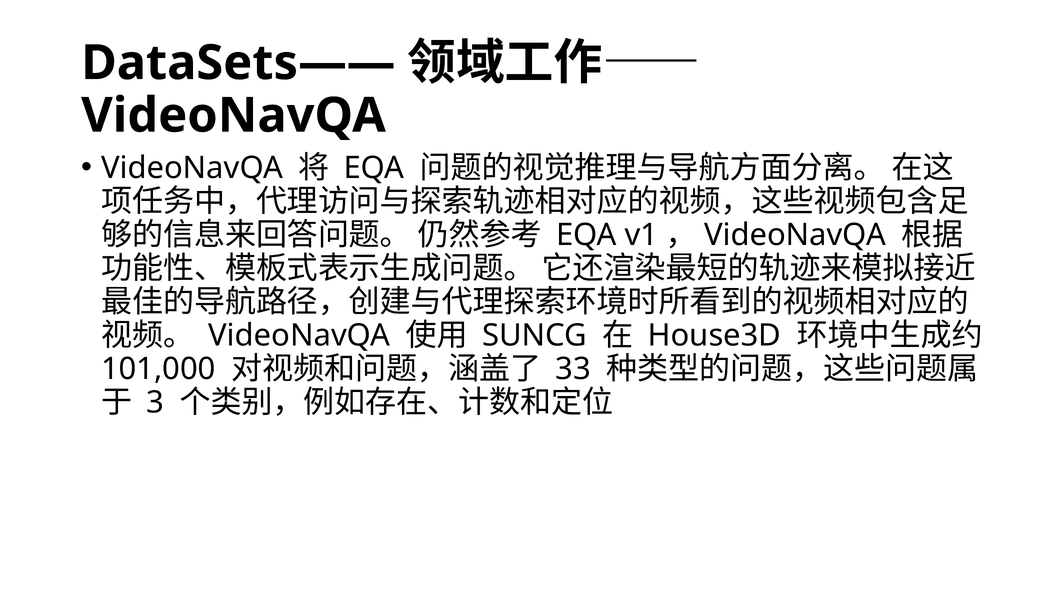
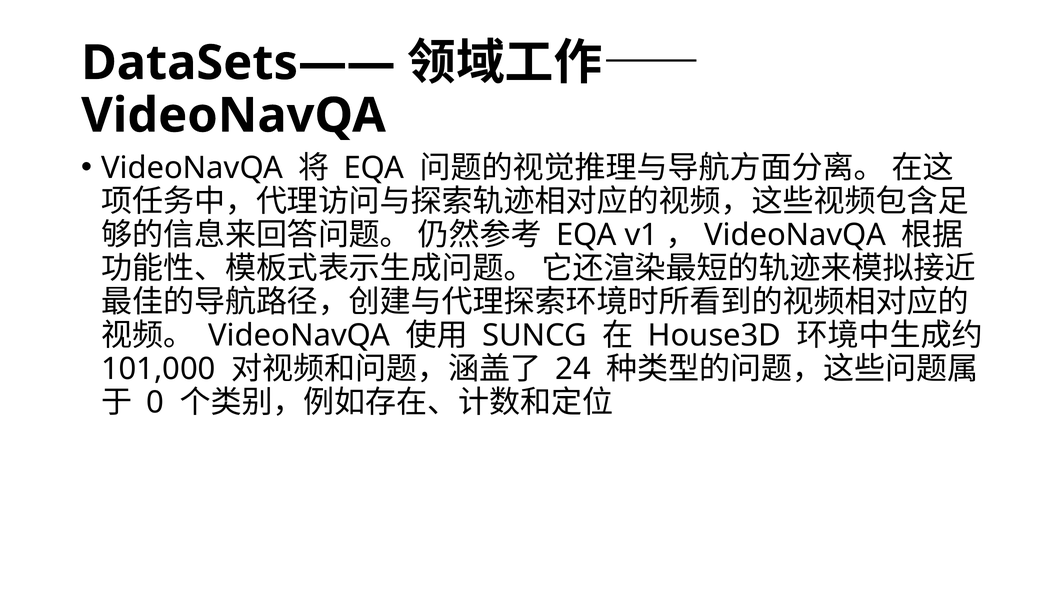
33: 33 -> 24
3: 3 -> 0
